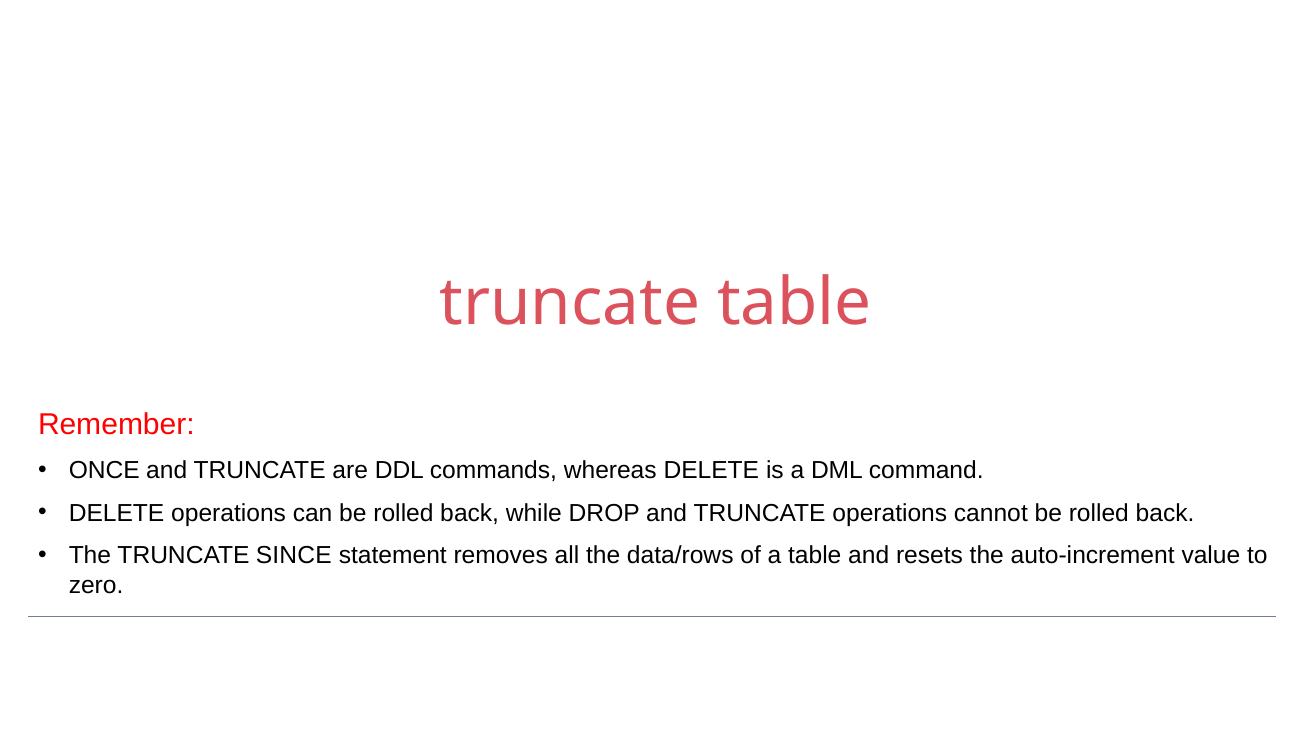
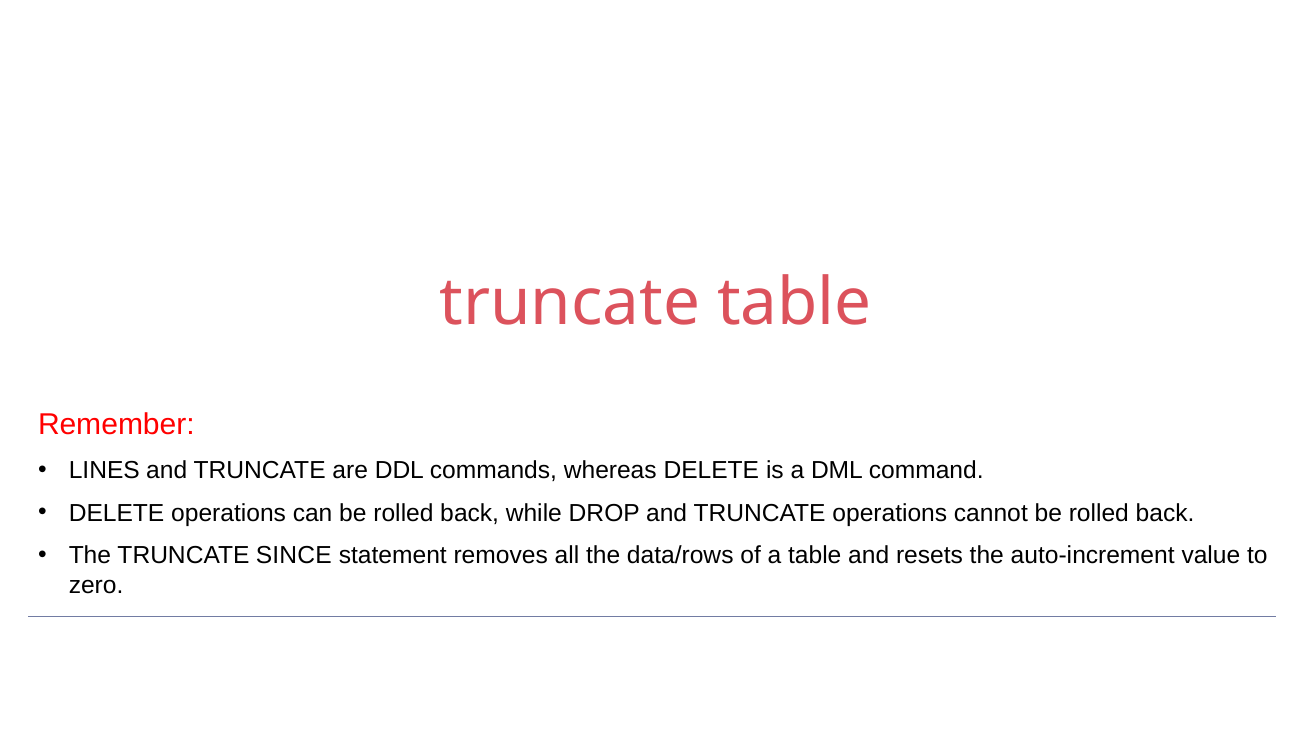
ONCE: ONCE -> LINES
